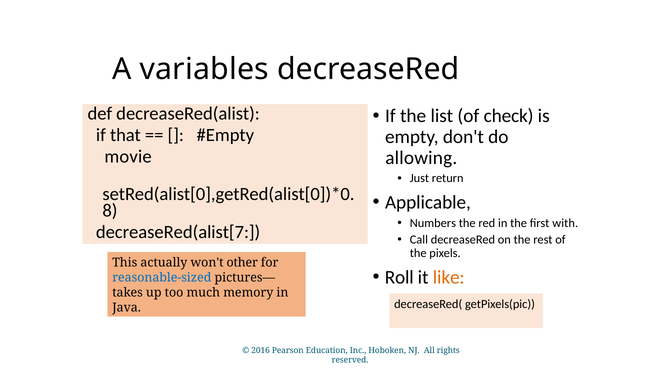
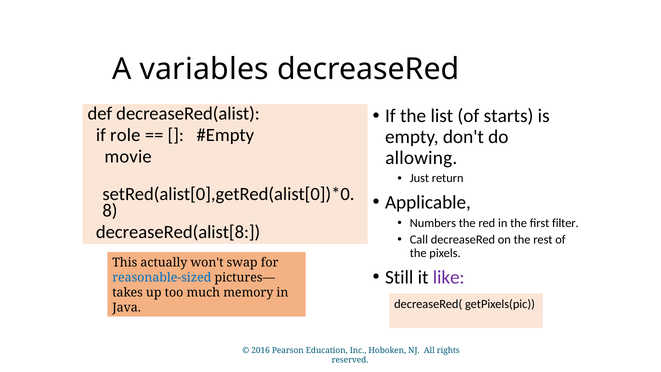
check: check -> starts
that: that -> role
with: with -> filter
decreaseRed(alist[7: decreaseRed(alist[7 -> decreaseRed(alist[8
other: other -> swap
Roll: Roll -> Still
like colour: orange -> purple
